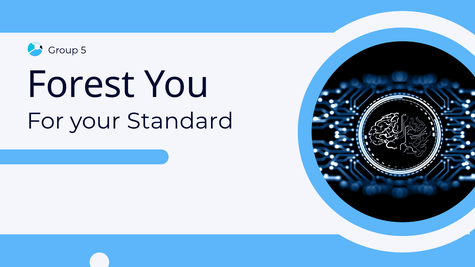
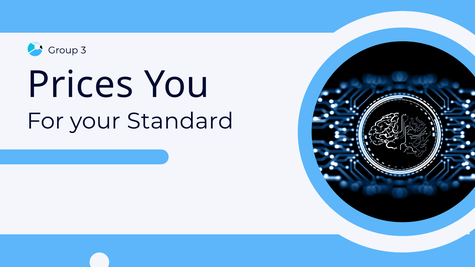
5: 5 -> 3
Forest: Forest -> Prices
